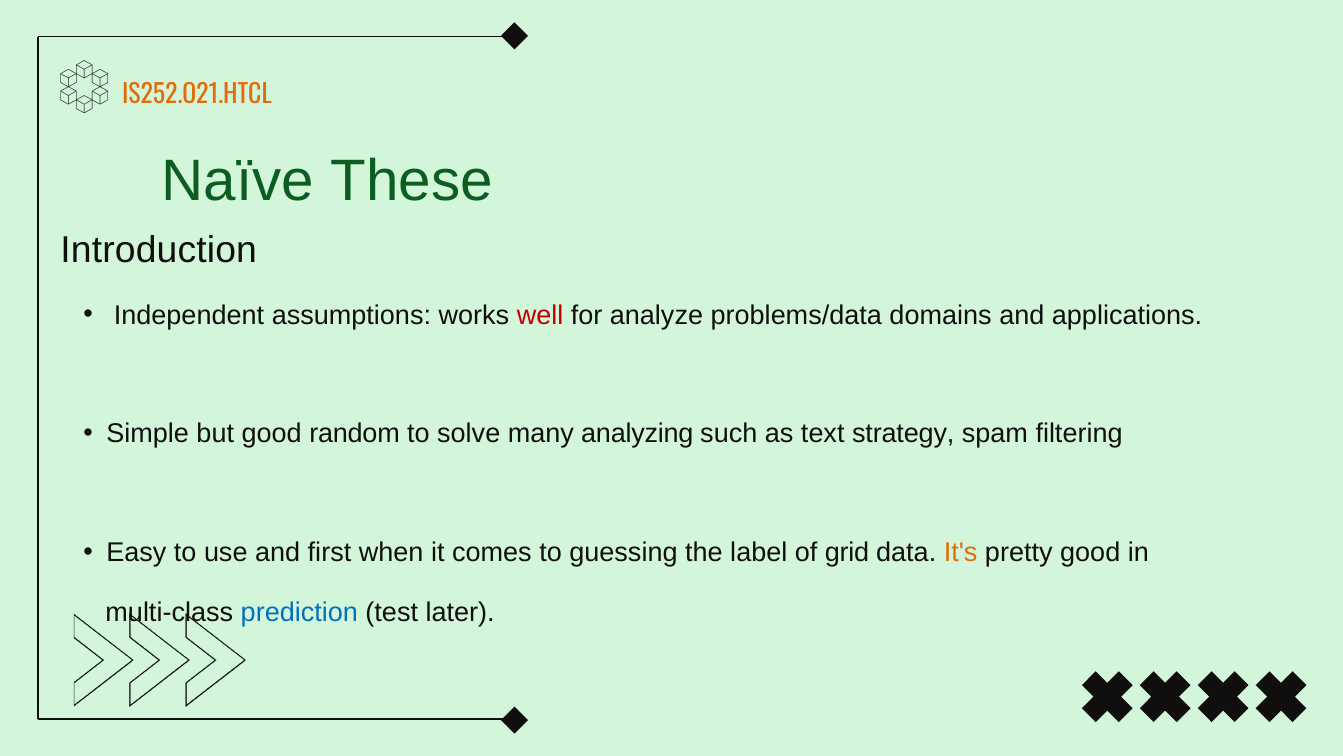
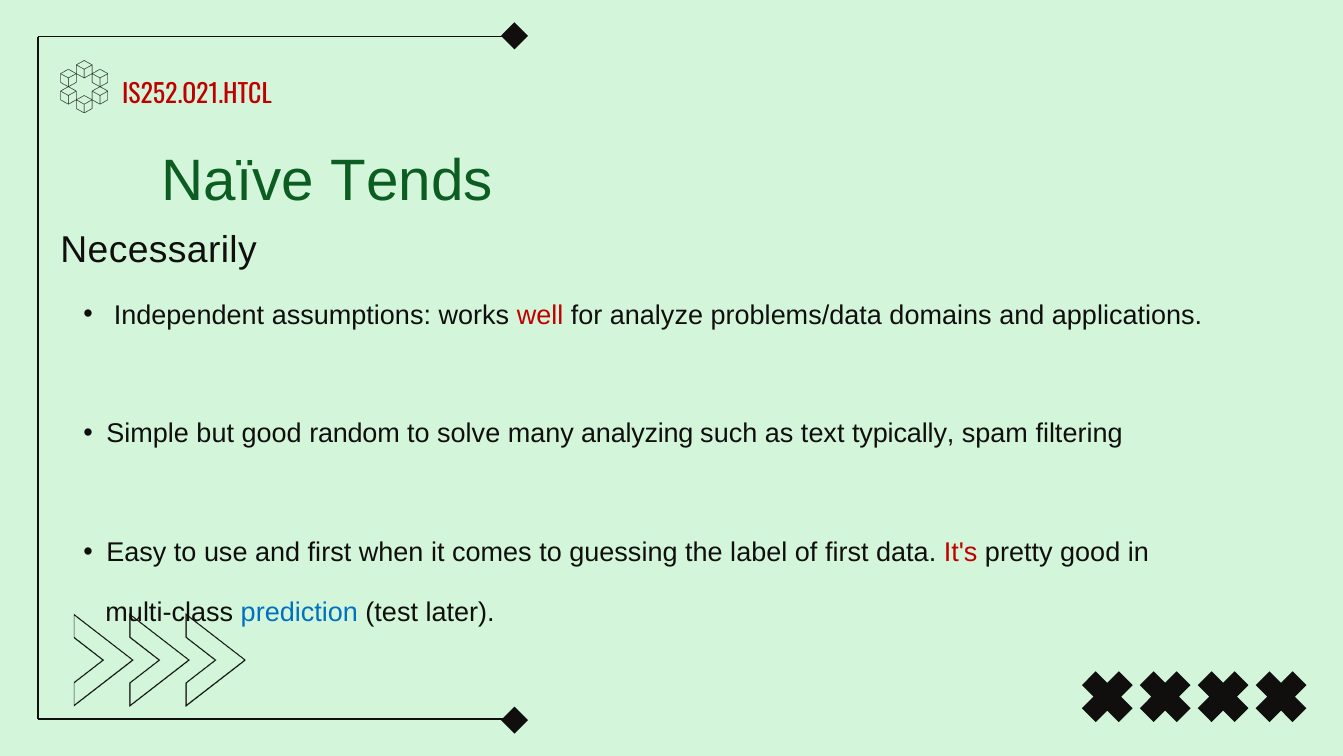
IS252.O21.HTCL colour: orange -> red
These: These -> Tends
Introduction: Introduction -> Necessarily
strategy: strategy -> typically
of grid: grid -> first
It's colour: orange -> red
